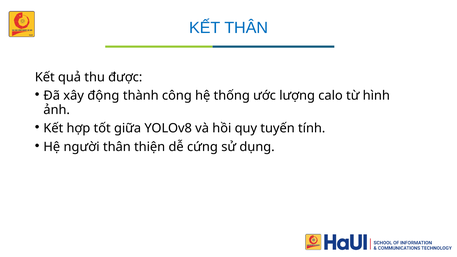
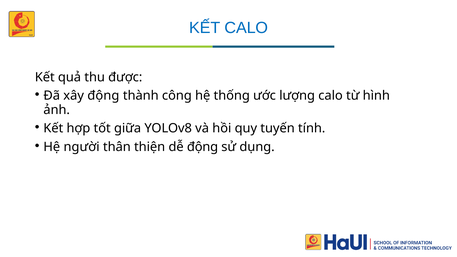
KẾT THÂN: THÂN -> CALO
dễ cứng: cứng -> động
